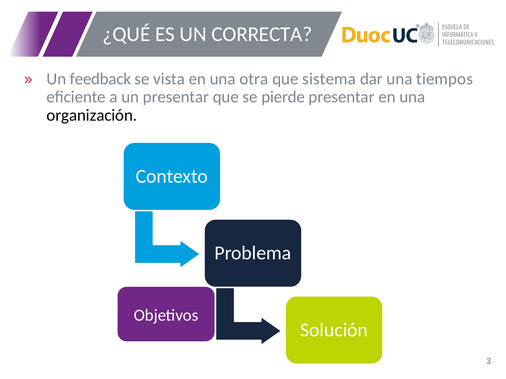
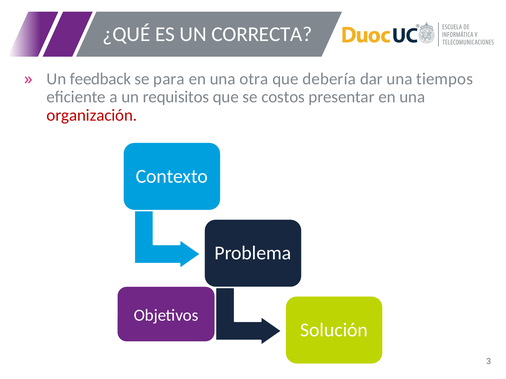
vista: vista -> para
sistema: sistema -> debería
un presentar: presentar -> requisitos
pierde: pierde -> costos
organización colour: black -> red
